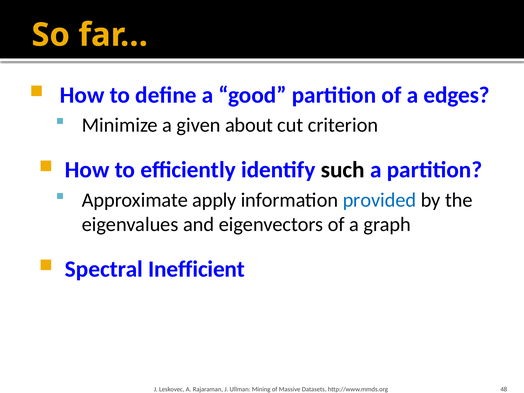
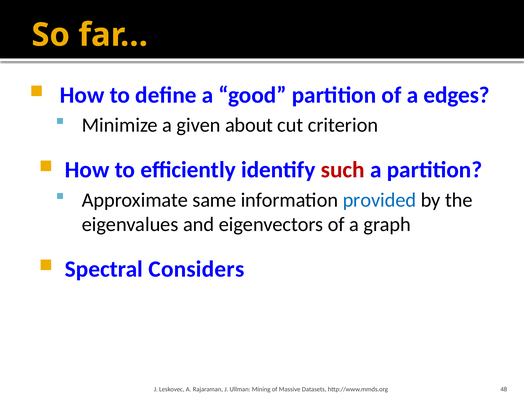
such colour: black -> red
apply: apply -> same
Inefficient: Inefficient -> Considers
